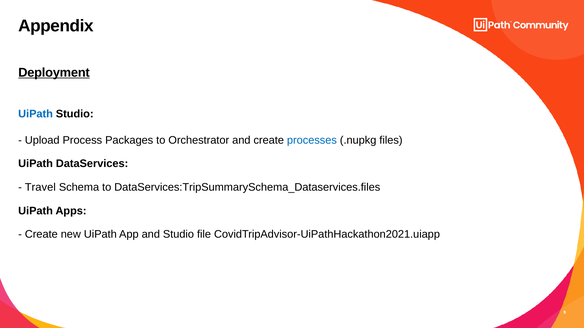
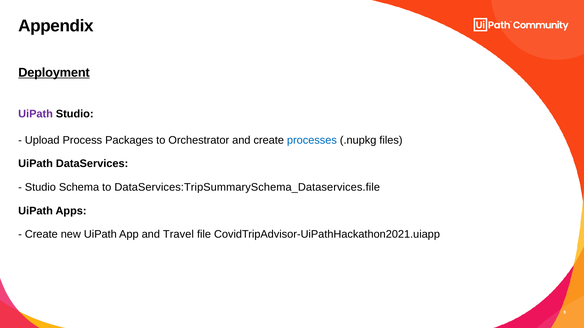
UiPath at (36, 114) colour: blue -> purple
Travel at (40, 187): Travel -> Studio
DataServices:TripSummarySchema_Dataservices.files: DataServices:TripSummarySchema_Dataservices.files -> DataServices:TripSummarySchema_Dataservices.file
and Studio: Studio -> Travel
